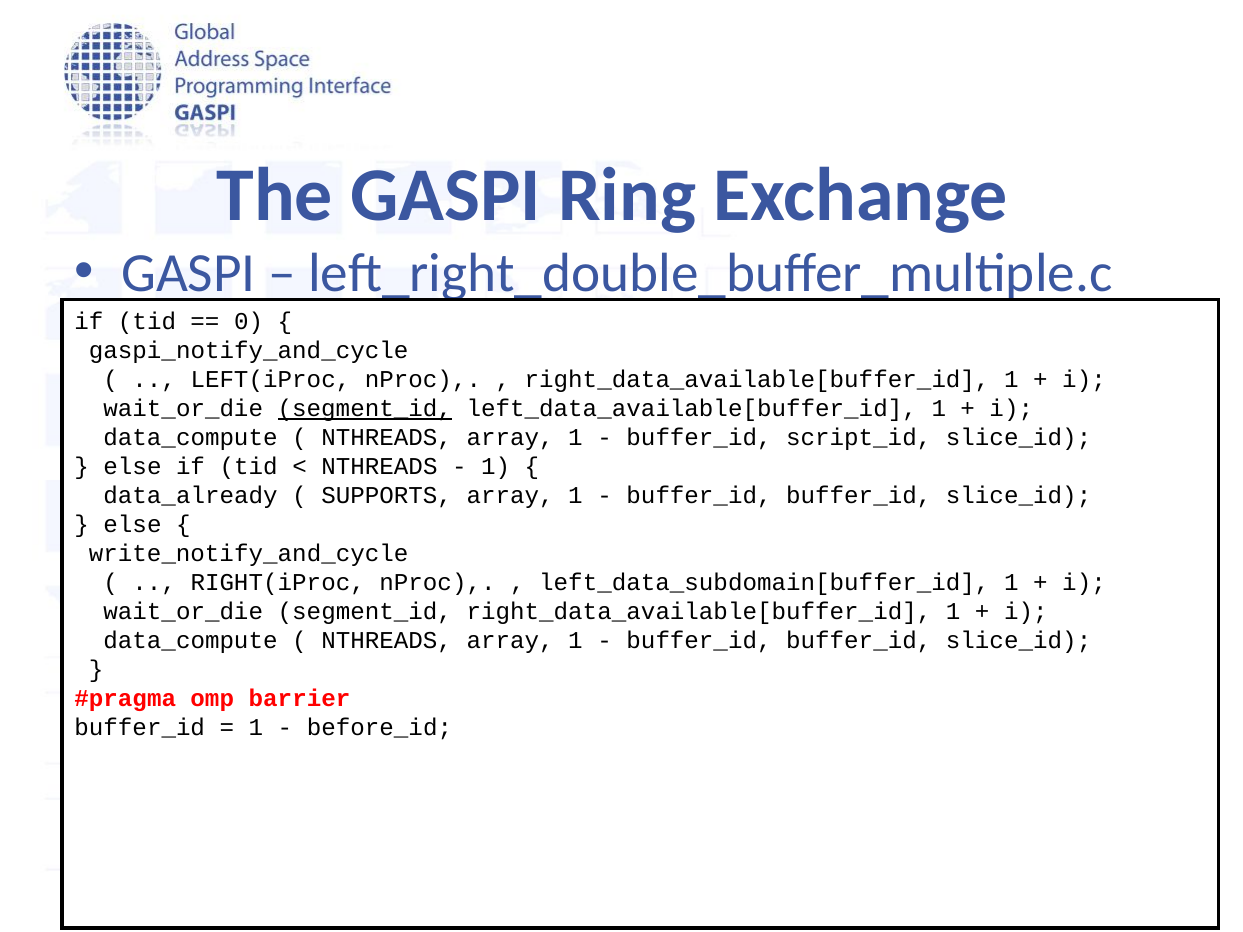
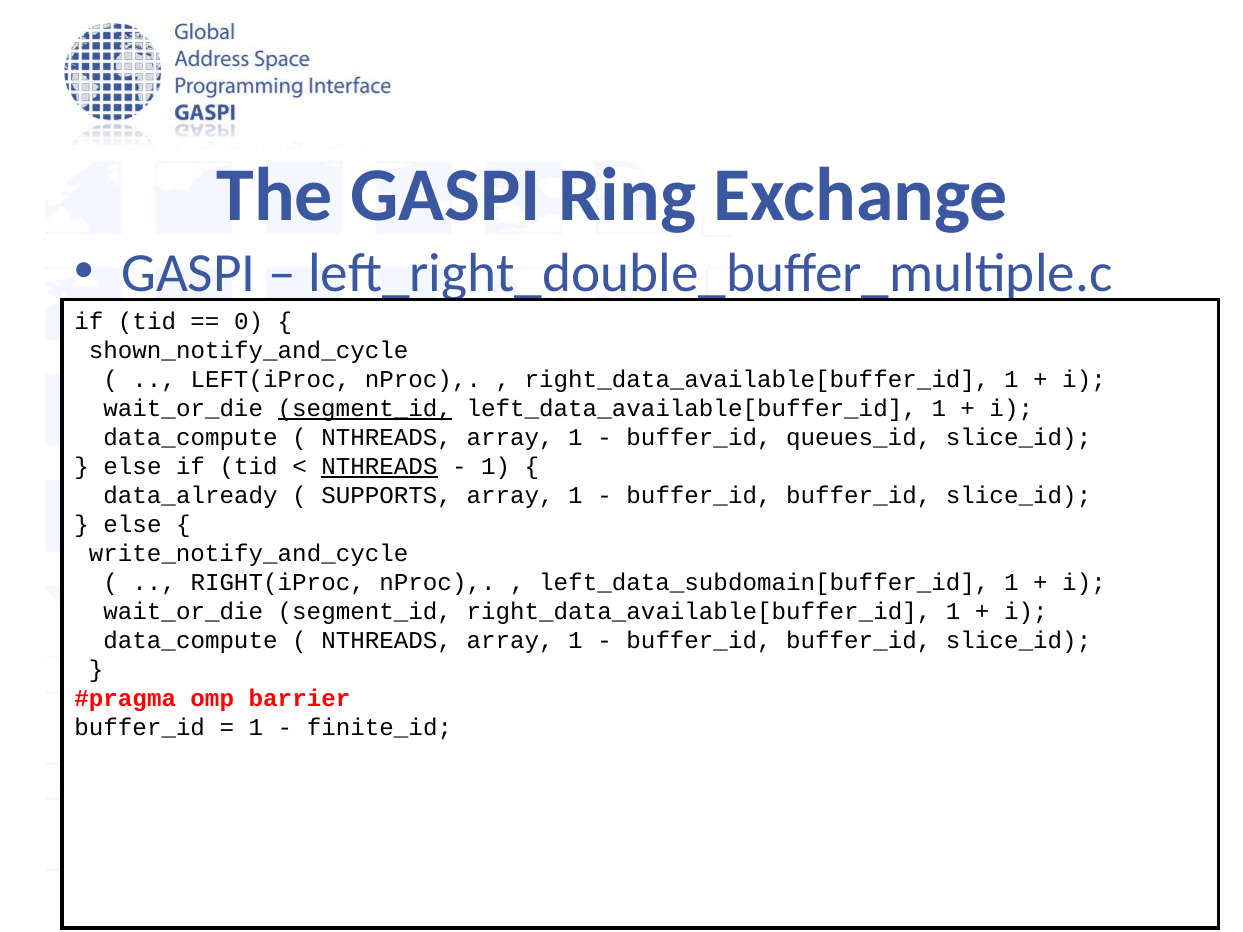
gaspi_notify_and_cycle: gaspi_notify_and_cycle -> shown_notify_and_cycle
script_id: script_id -> queues_id
NTHREADS at (379, 467) underline: none -> present
before_id: before_id -> finite_id
